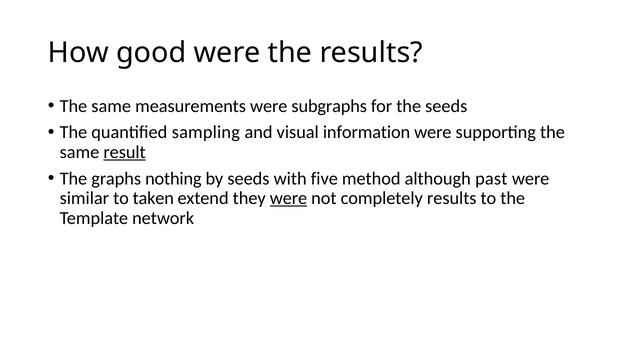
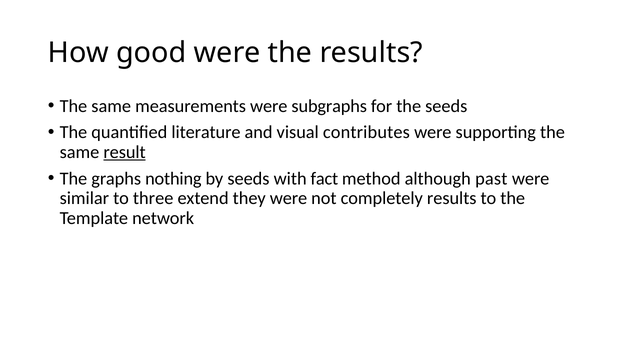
sampling: sampling -> literature
information: information -> contributes
five: five -> fact
taken: taken -> three
were at (289, 198) underline: present -> none
